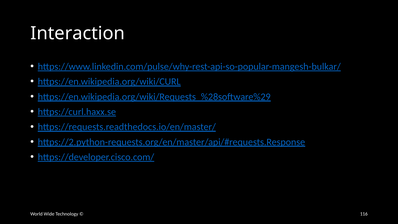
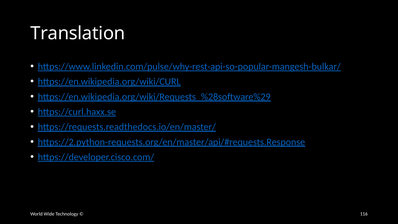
Interaction: Interaction -> Translation
